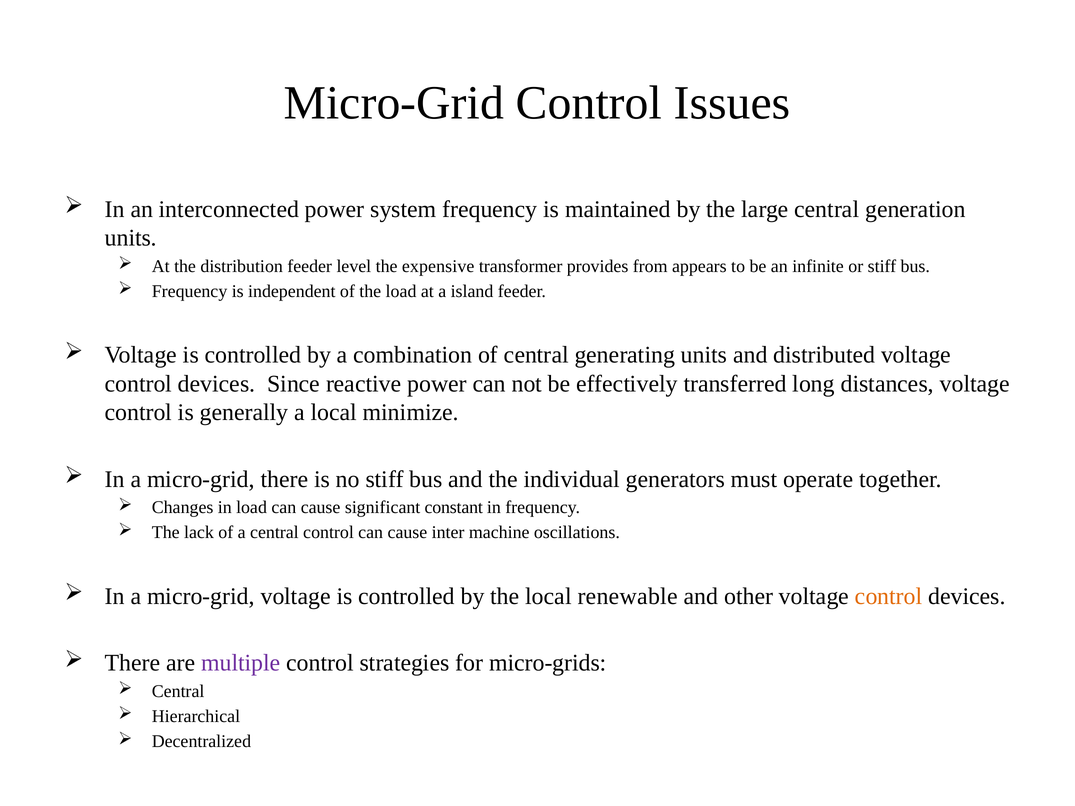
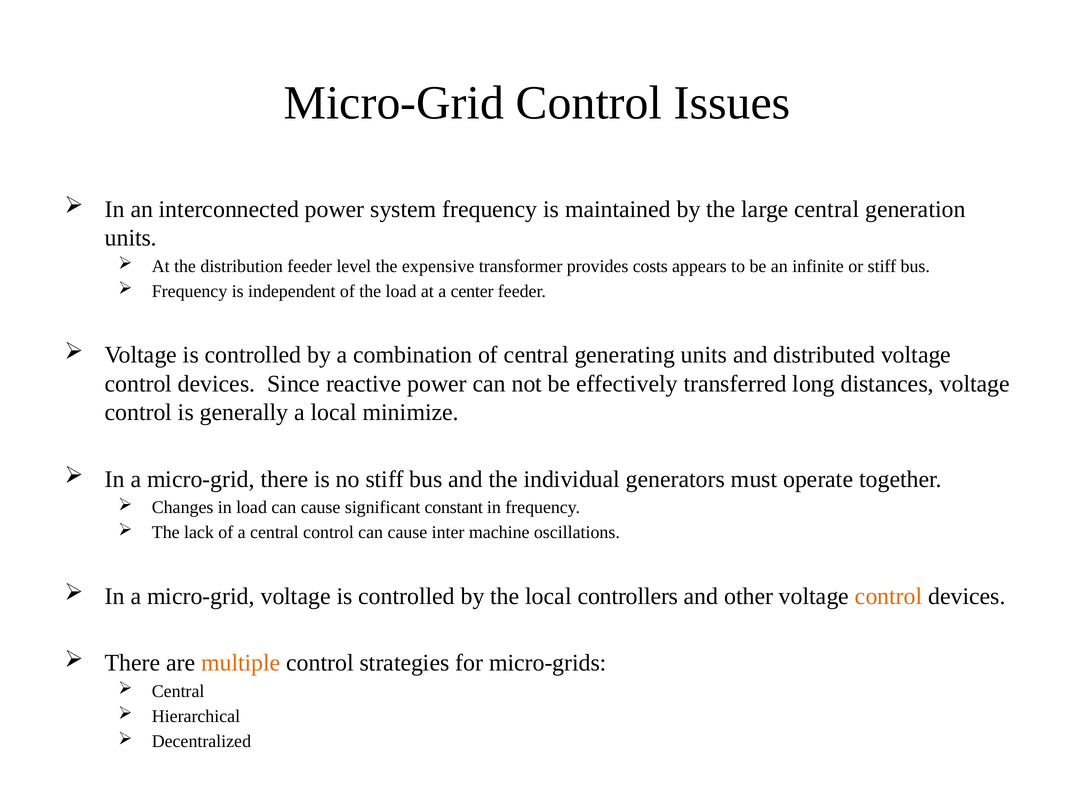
from: from -> costs
island: island -> center
renewable: renewable -> controllers
multiple colour: purple -> orange
